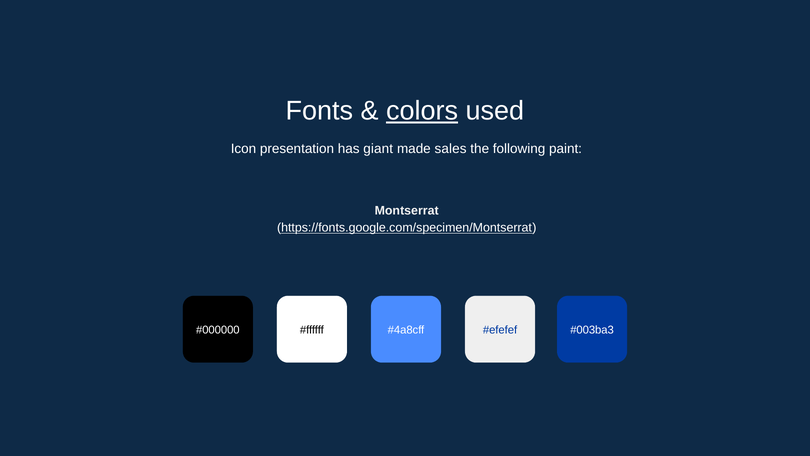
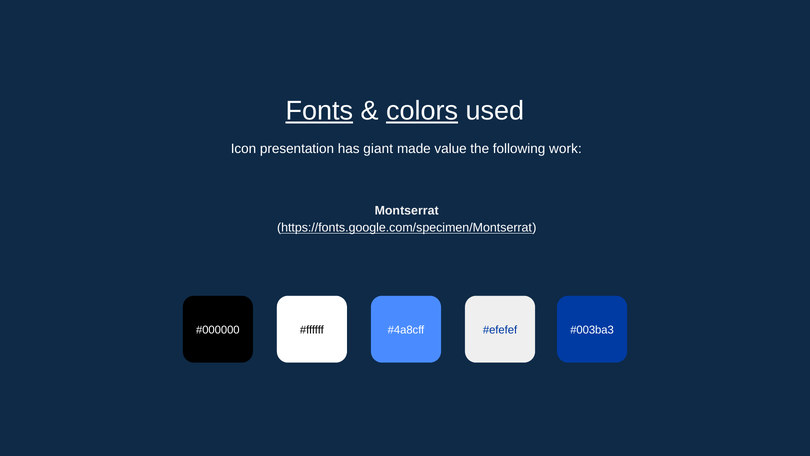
Fonts underline: none -> present
sales: sales -> value
paint: paint -> work
